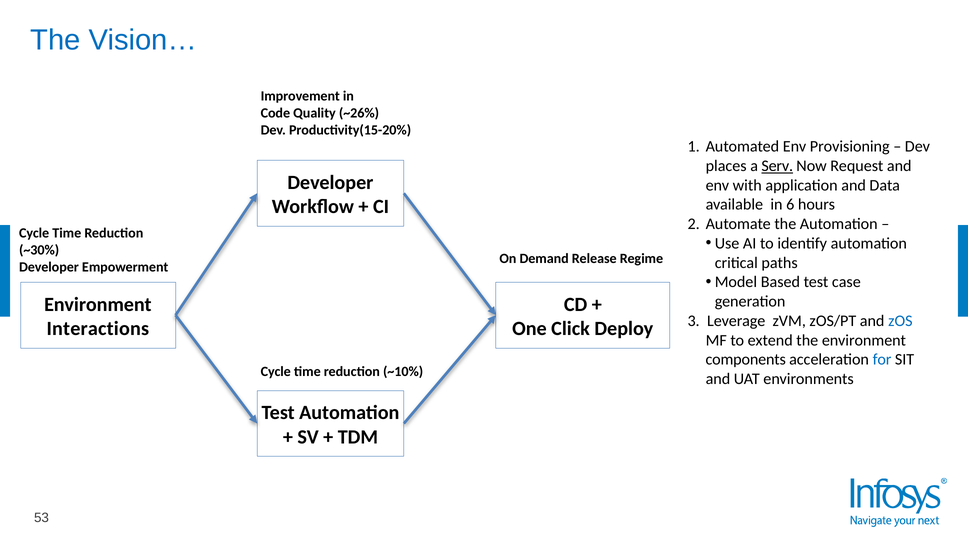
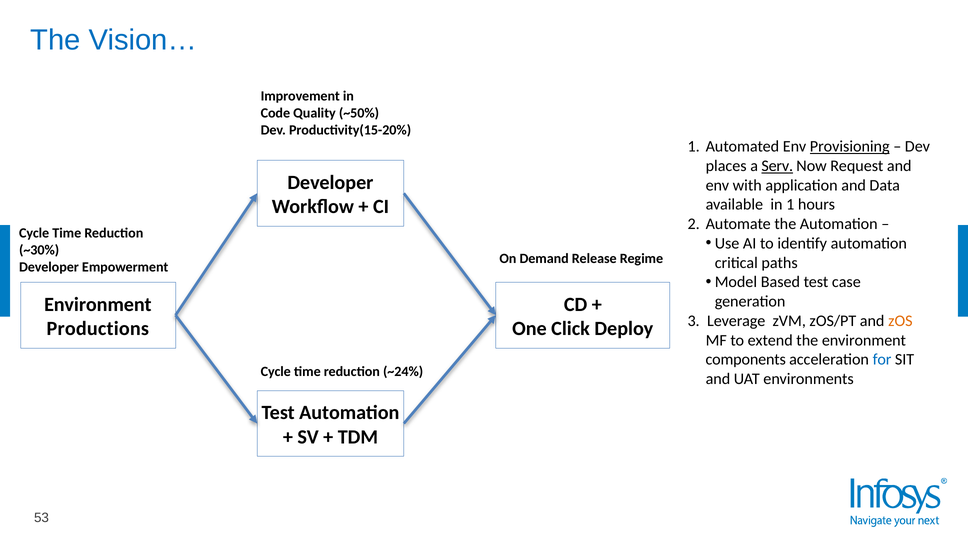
~26%: ~26% -> ~50%
Provisioning underline: none -> present
in 6: 6 -> 1
zOS colour: blue -> orange
Interactions: Interactions -> Productions
~10%: ~10% -> ~24%
